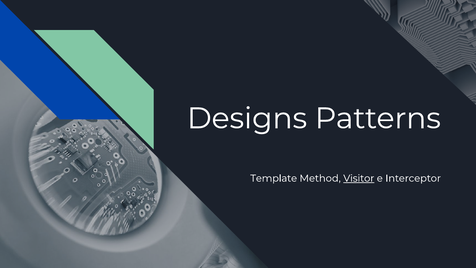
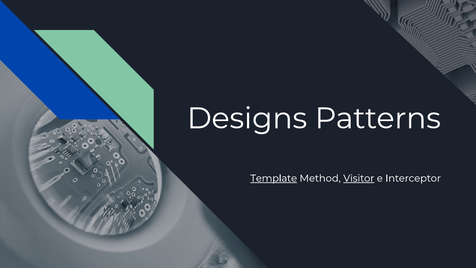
Template underline: none -> present
